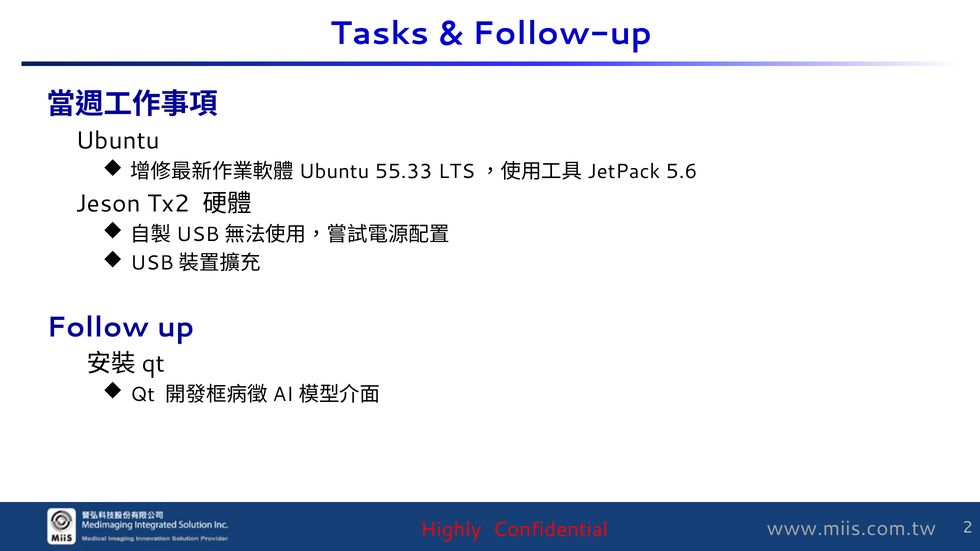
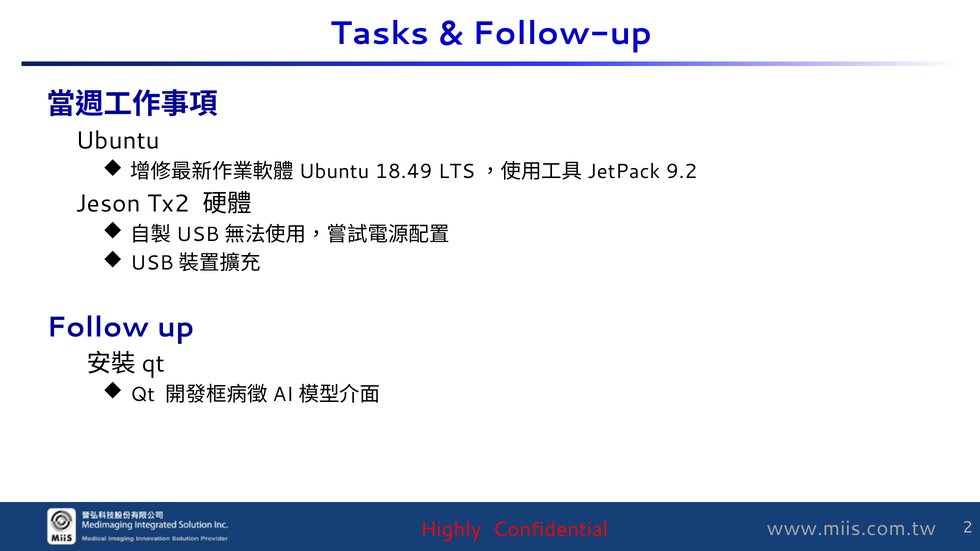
55.33: 55.33 -> 18.49
5.6: 5.6 -> 9.2
